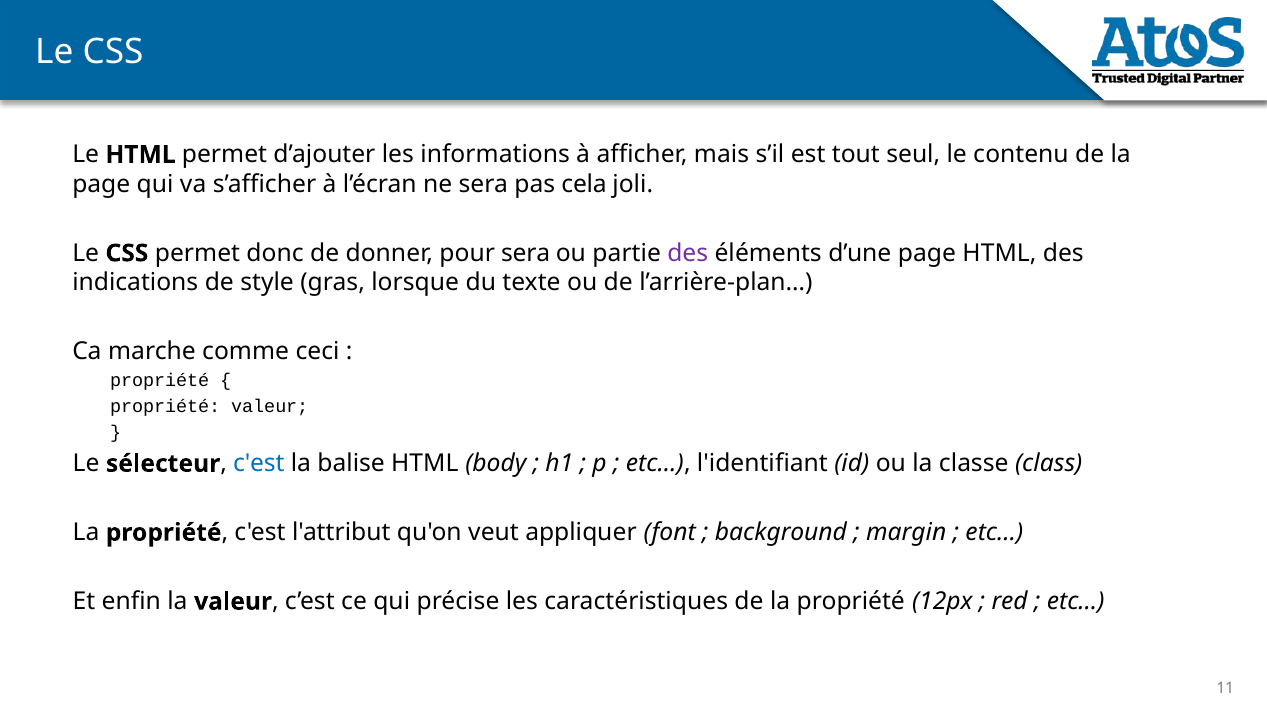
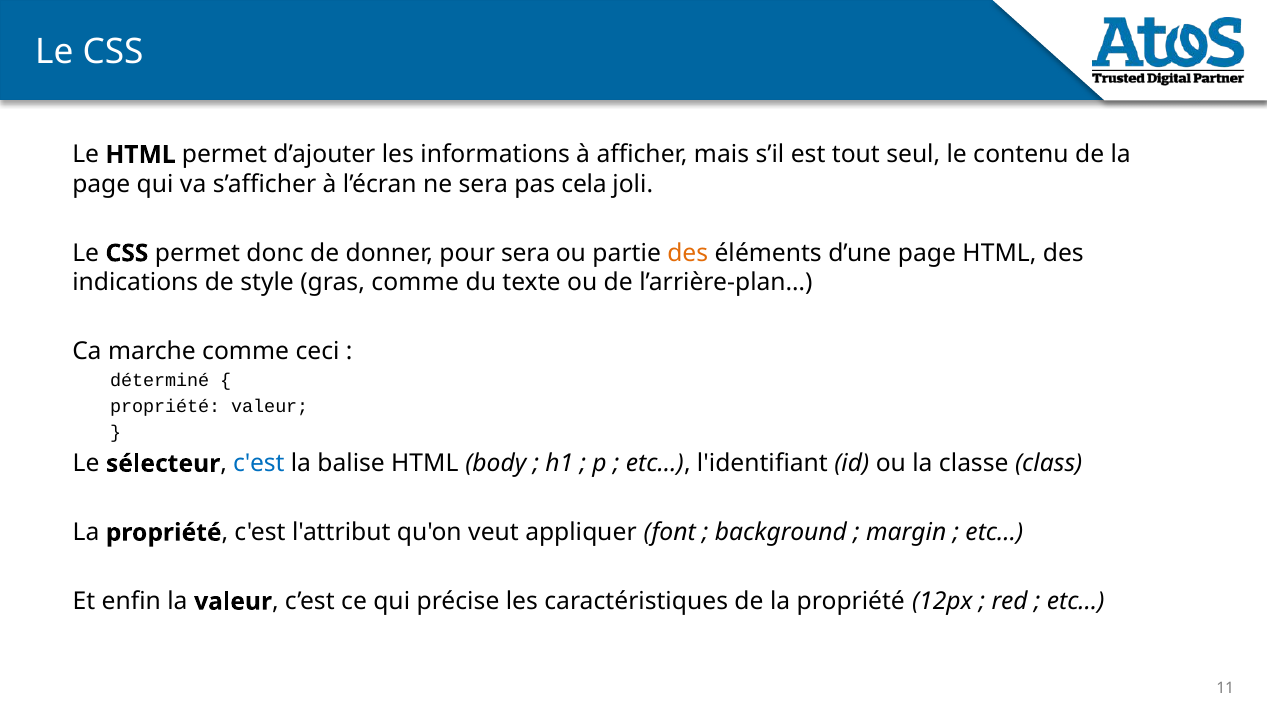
des at (688, 253) colour: purple -> orange
gras lorsque: lorsque -> comme
propriété at (160, 381): propriété -> déterminé
